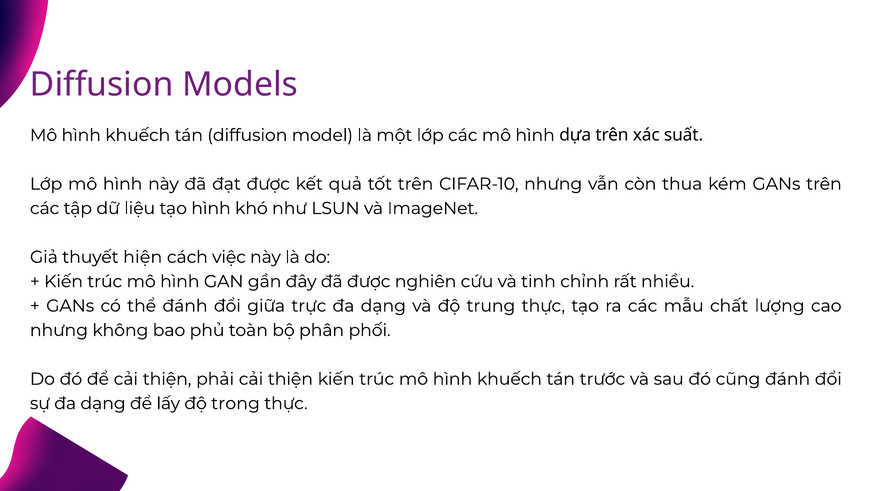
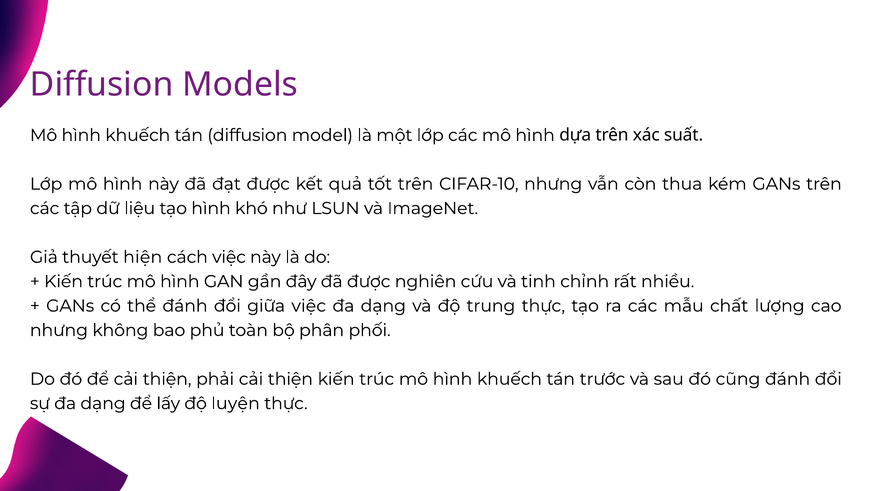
giữa trực: trực -> việc
trong: trong -> luyện
